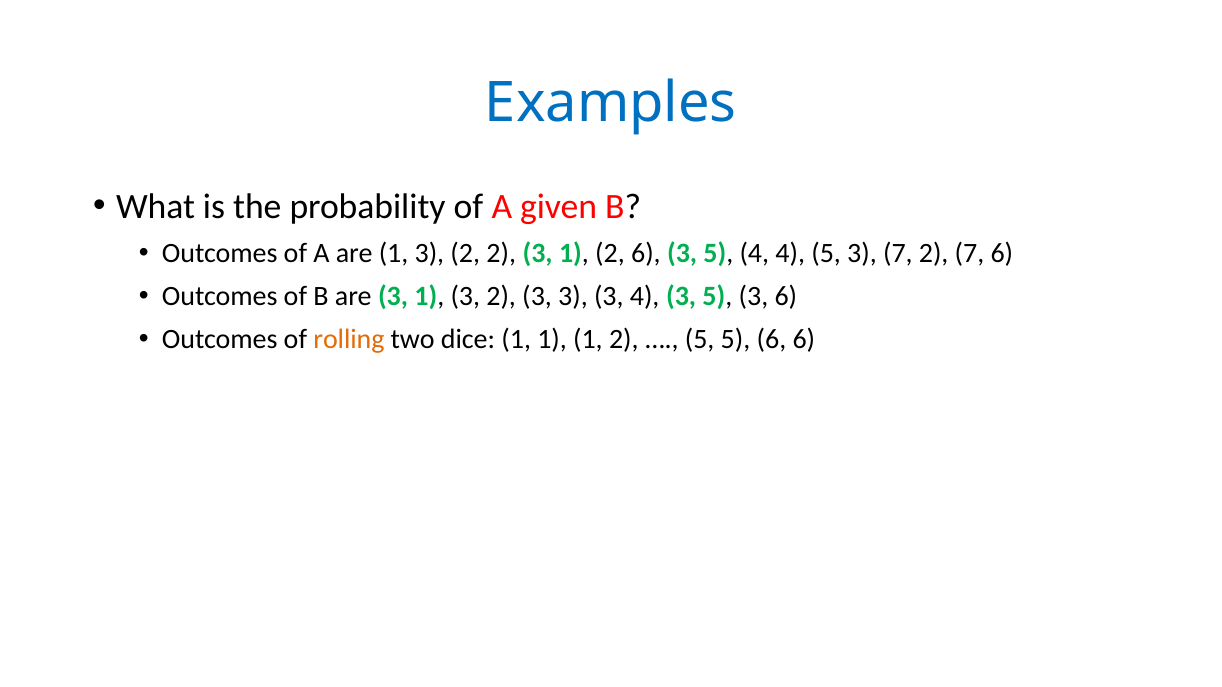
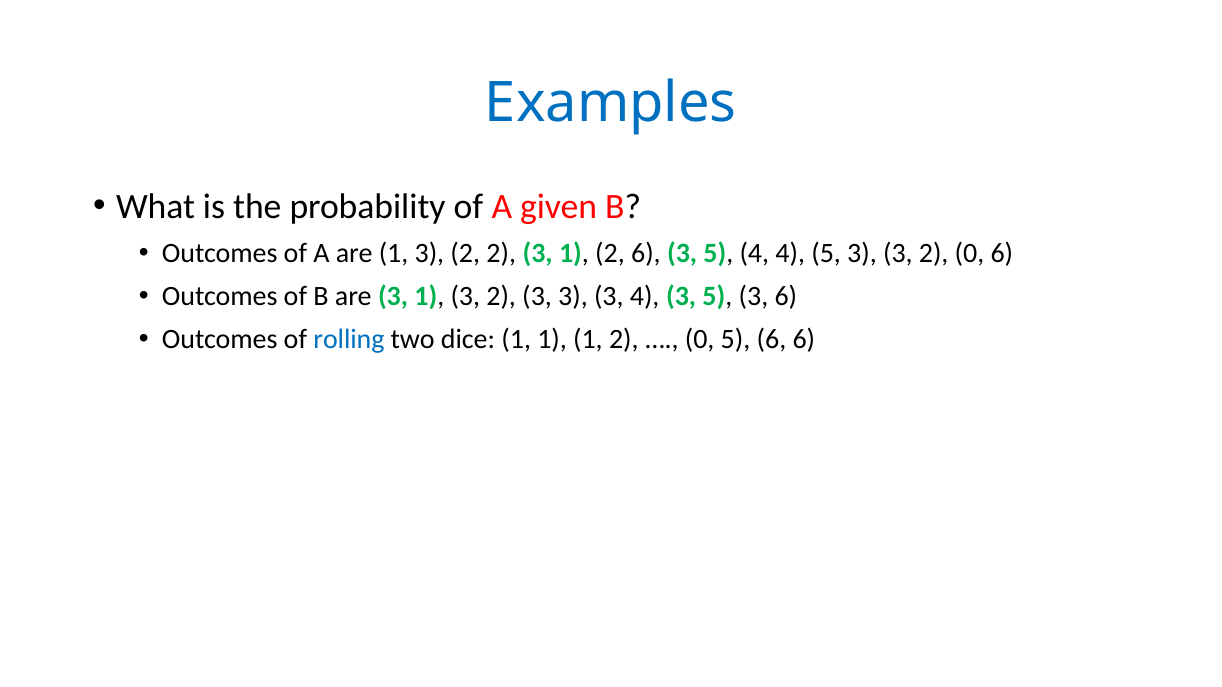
5 3 7: 7 -> 3
2 7: 7 -> 0
rolling colour: orange -> blue
5 at (700, 340): 5 -> 0
